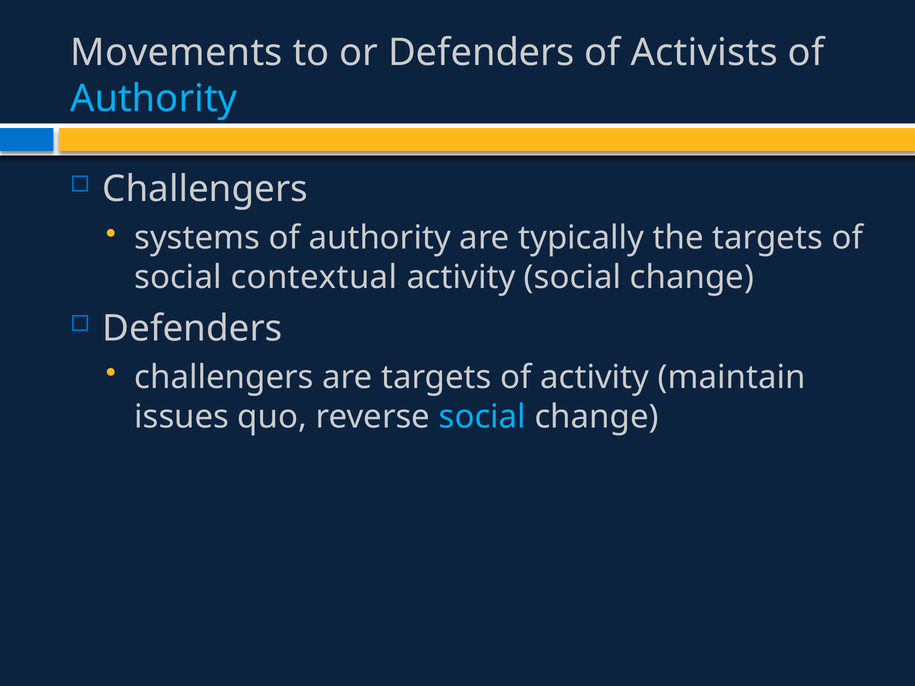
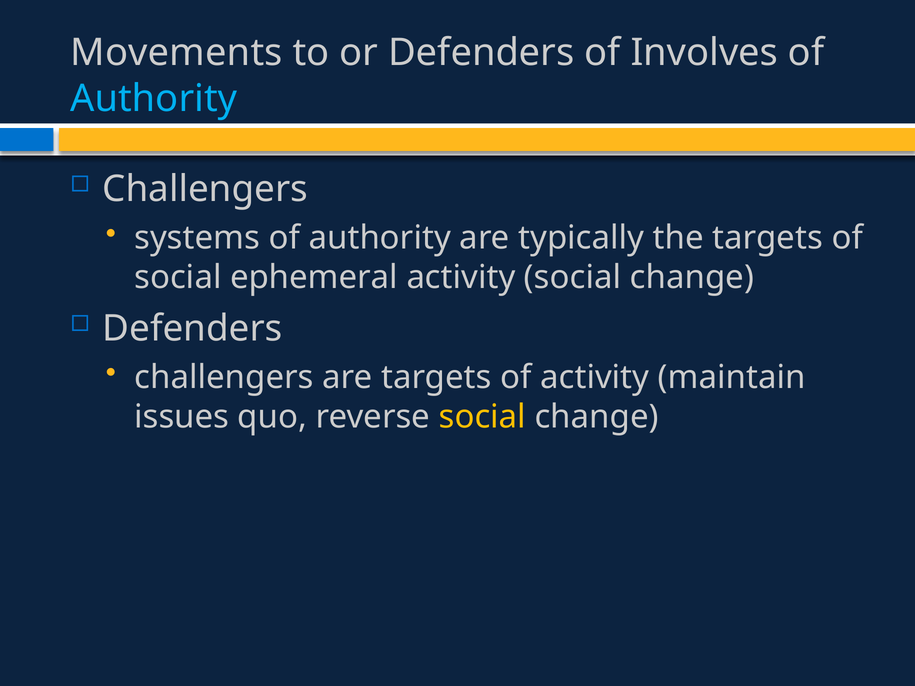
Activists: Activists -> Involves
contextual: contextual -> ephemeral
social at (482, 417) colour: light blue -> yellow
